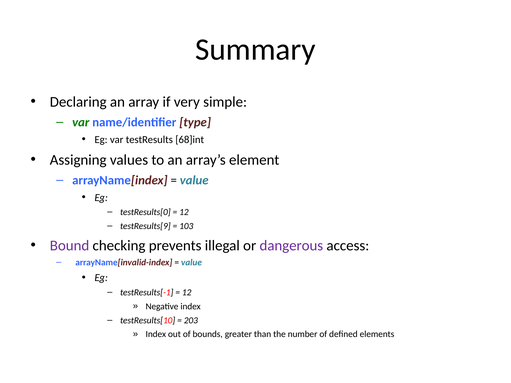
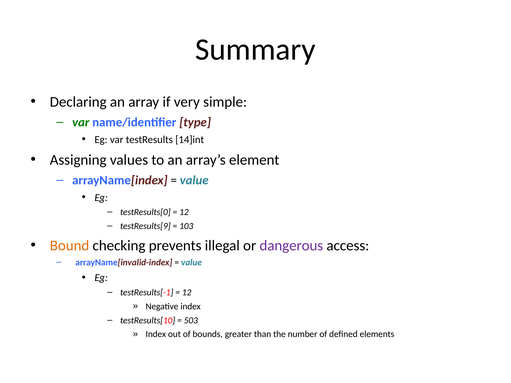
68]int: 68]int -> 14]int
Bound colour: purple -> orange
203: 203 -> 503
